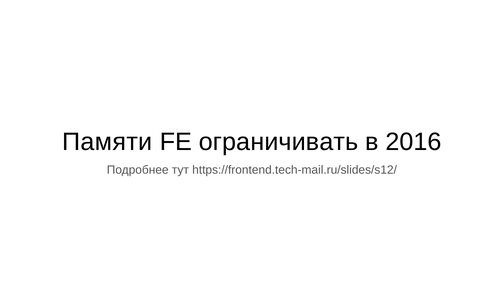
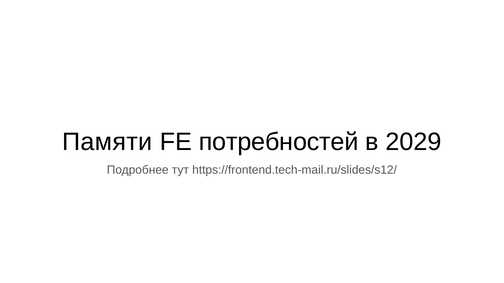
ограничивать: ограничивать -> потребностей
2016: 2016 -> 2029
